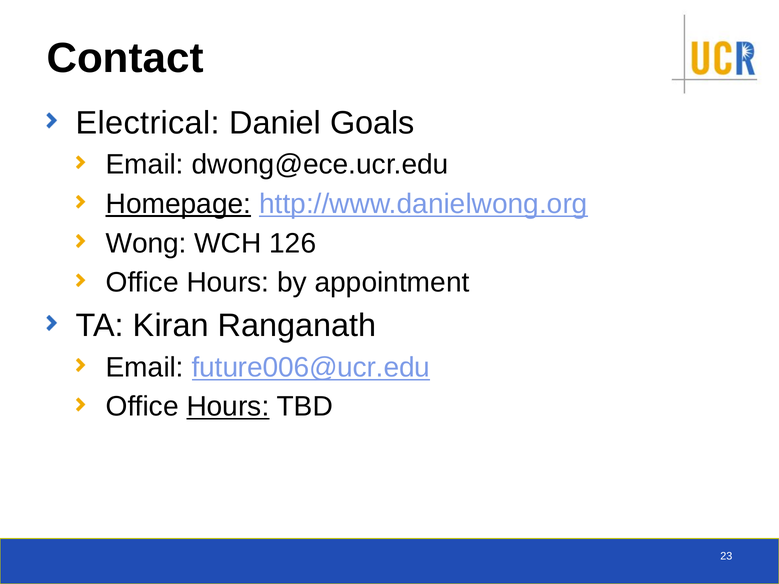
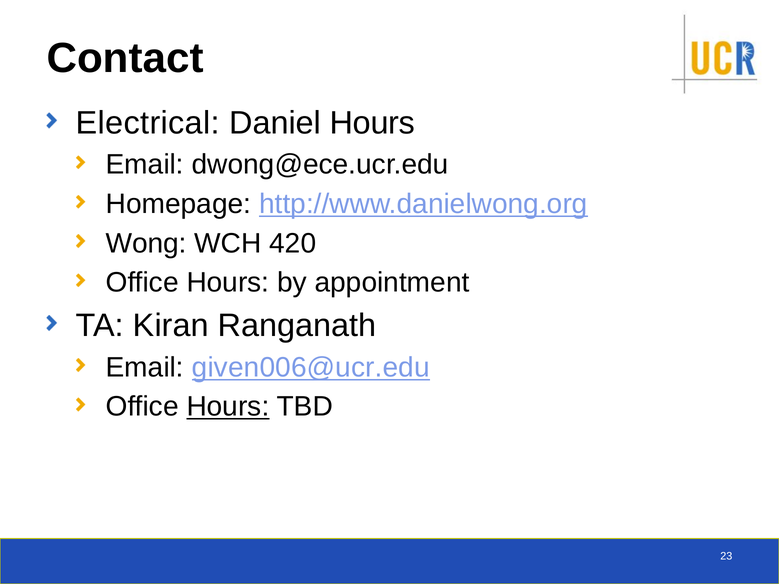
Daniel Goals: Goals -> Hours
Homepage underline: present -> none
126: 126 -> 420
future006@ucr.edu: future006@ucr.edu -> given006@ucr.edu
